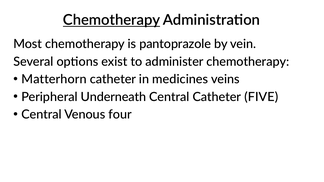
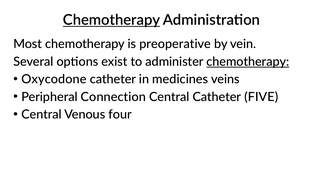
pantoprazole: pantoprazole -> preoperative
chemotherapy at (248, 62) underline: none -> present
Matterhorn: Matterhorn -> Oxycodone
Underneath: Underneath -> Connection
